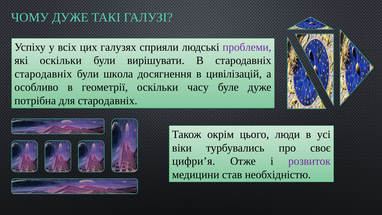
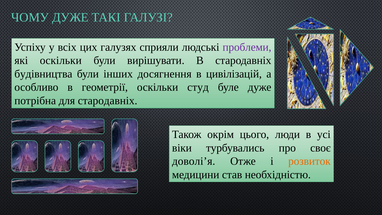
стародавніх at (43, 74): стародавніх -> будівництва
школа: школа -> інших
часу: часу -> студ
цифри’я: цифри’я -> доволі’я
розвиток colour: purple -> orange
